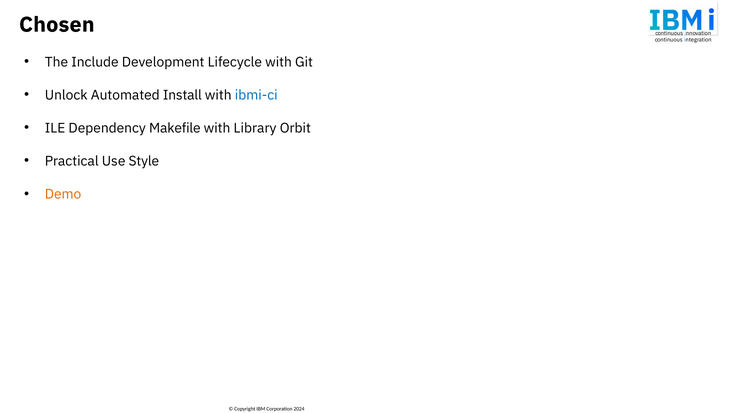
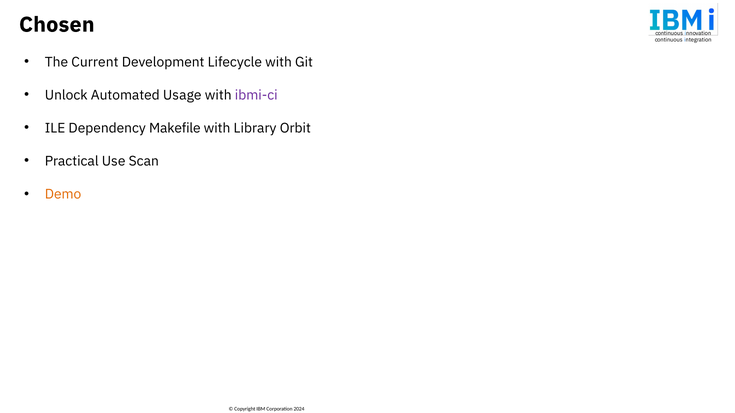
Include: Include -> Current
Install: Install -> Usage
ibmi-ci colour: blue -> purple
Style: Style -> Scan
